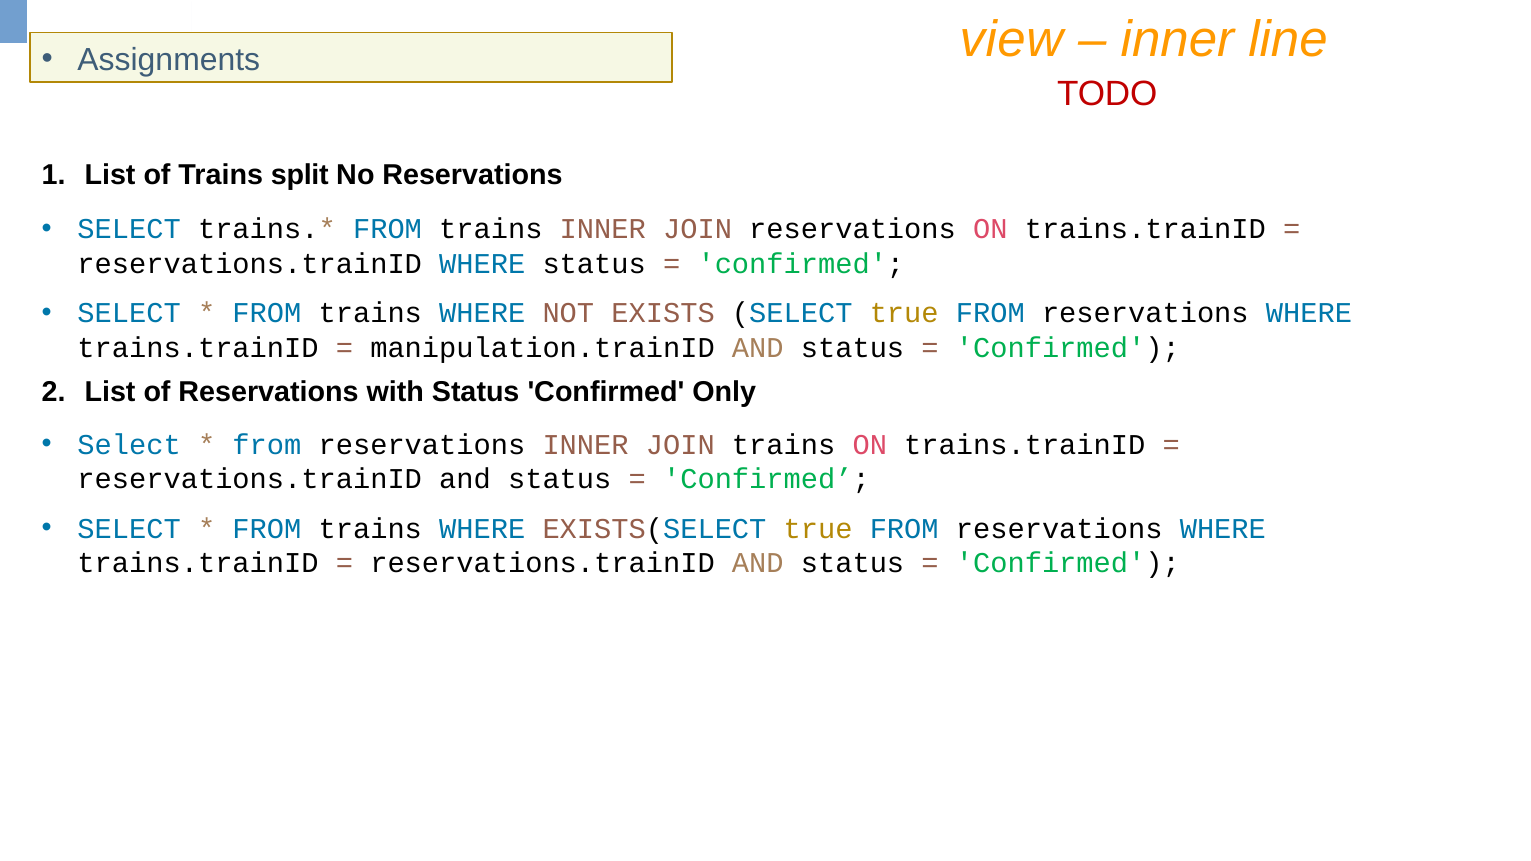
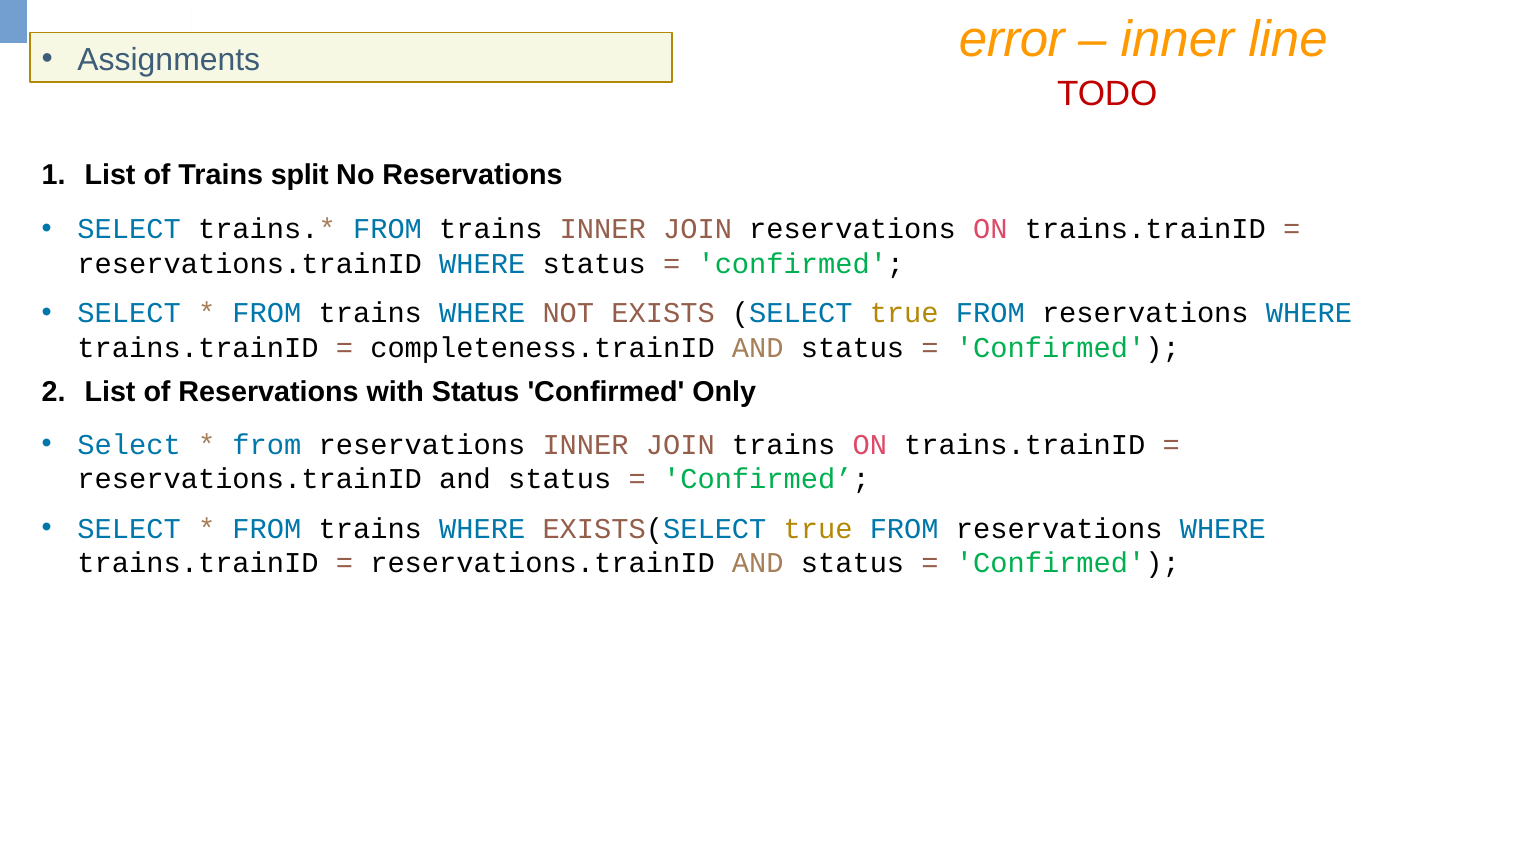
view: view -> error
manipulation.trainID: manipulation.trainID -> completeness.trainID
